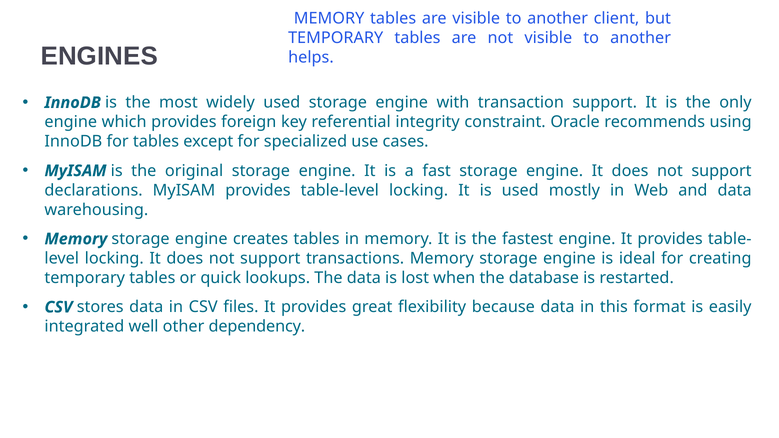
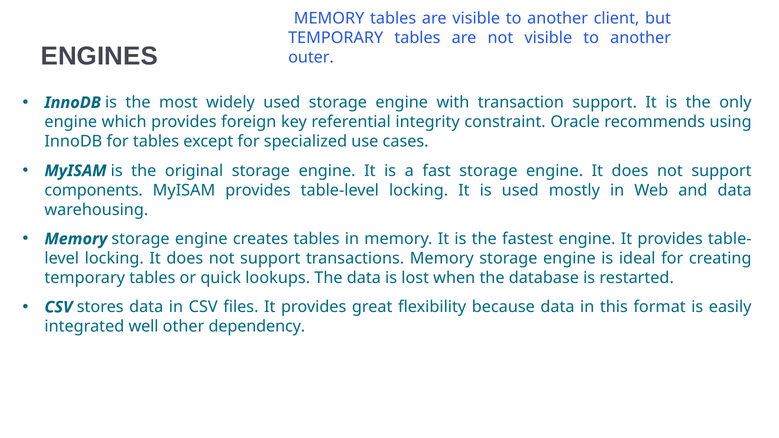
helps: helps -> outer
declarations: declarations -> components
